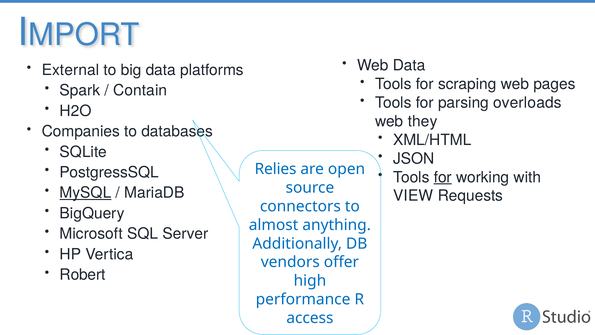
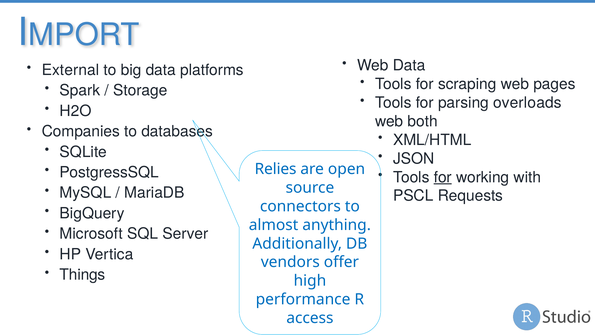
Contain: Contain -> Storage
they: they -> both
MySQL underline: present -> none
VIEW: VIEW -> PSCL
Robert: Robert -> Things
